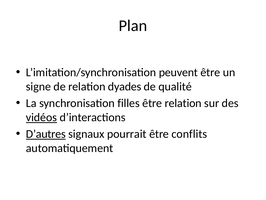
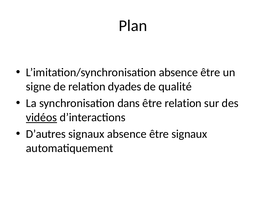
L’imitation/synchronisation peuvent: peuvent -> absence
filles: filles -> dans
D’autres underline: present -> none
signaux pourrait: pourrait -> absence
être conflits: conflits -> signaux
